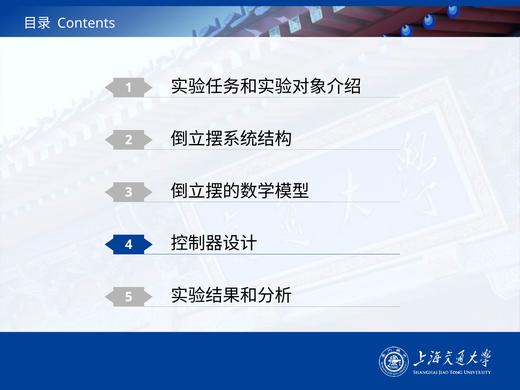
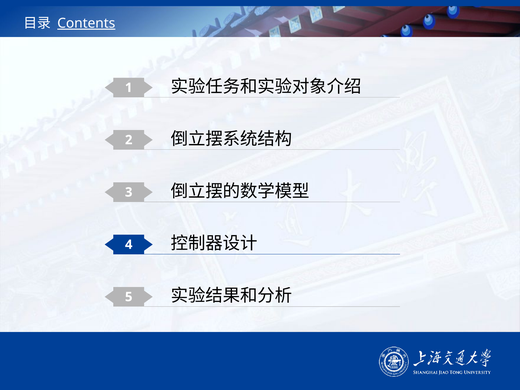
Contents underline: none -> present
